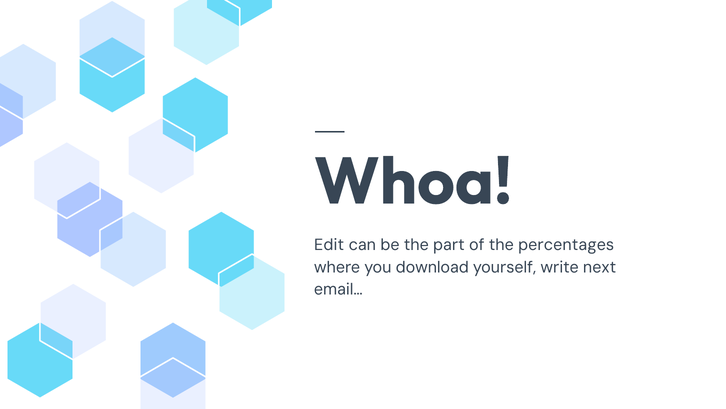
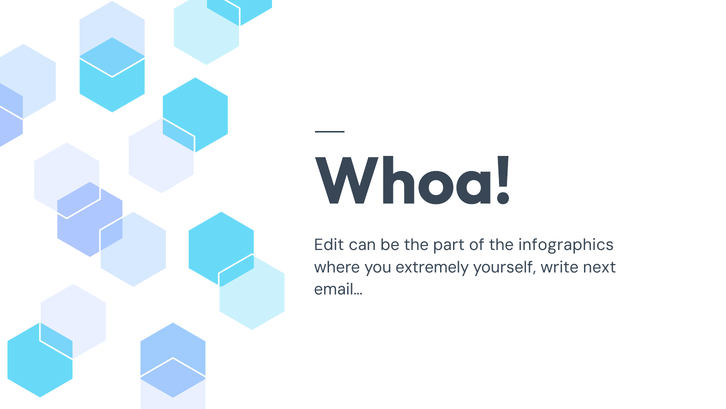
percentages: percentages -> infographics
download: download -> extremely
